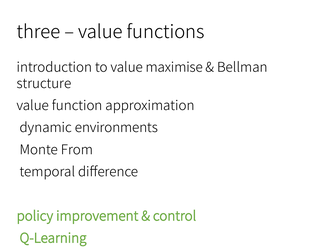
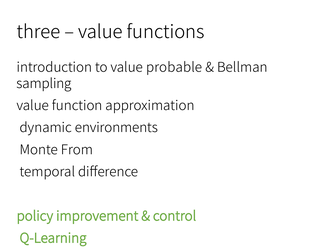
maximise: maximise -> probable
structure: structure -> sampling
